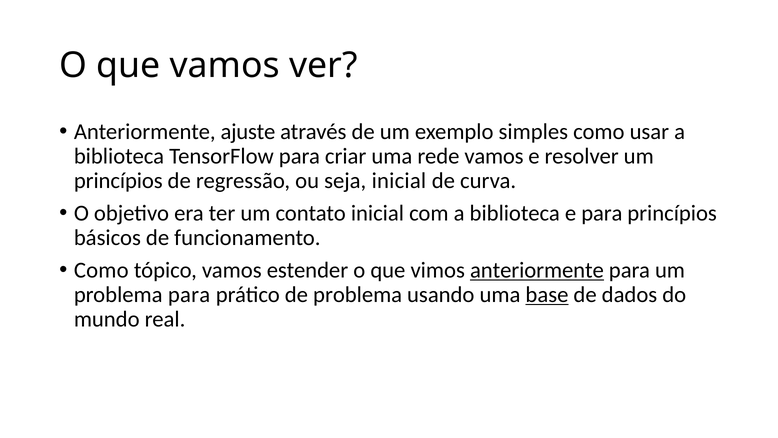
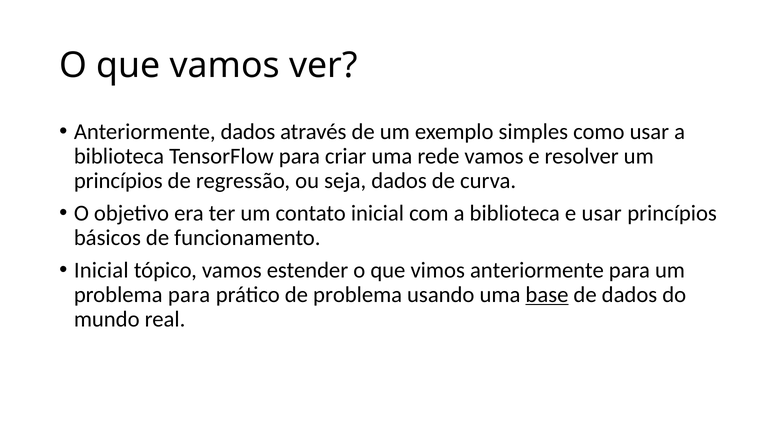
Anteriormente ajuste: ajuste -> dados
seja inicial: inicial -> dados
e para: para -> usar
Como at (101, 270): Como -> Inicial
anteriormente at (537, 270) underline: present -> none
